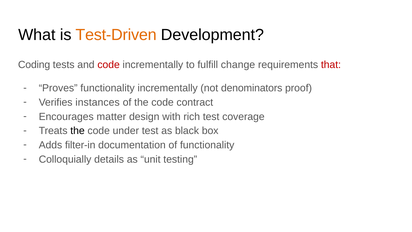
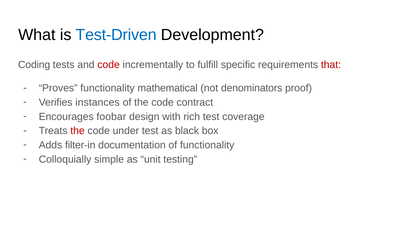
Test-Driven colour: orange -> blue
change: change -> specific
functionality incrementally: incrementally -> mathematical
matter: matter -> foobar
the at (78, 131) colour: black -> red
details: details -> simple
